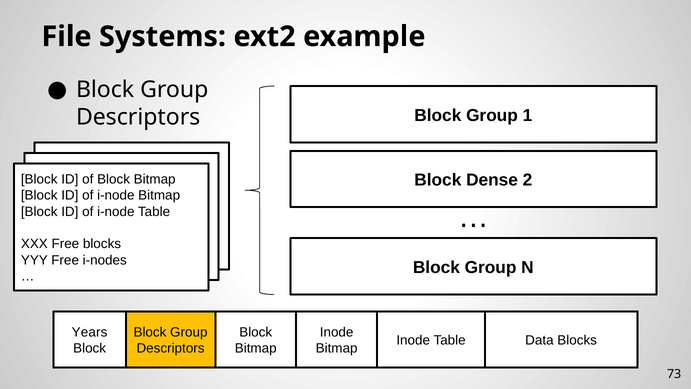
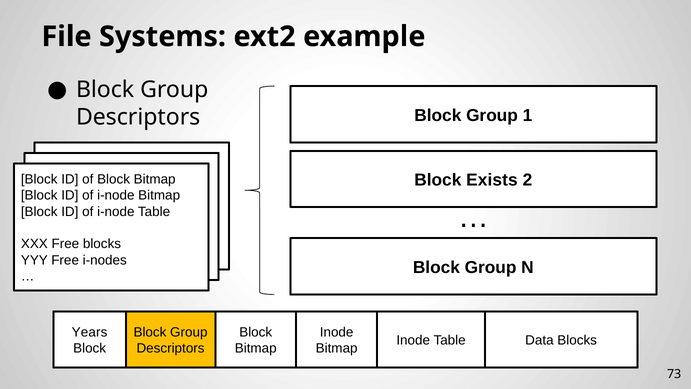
Dense: Dense -> Exists
